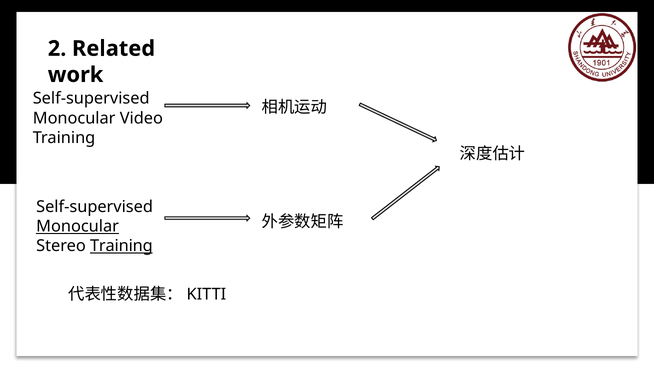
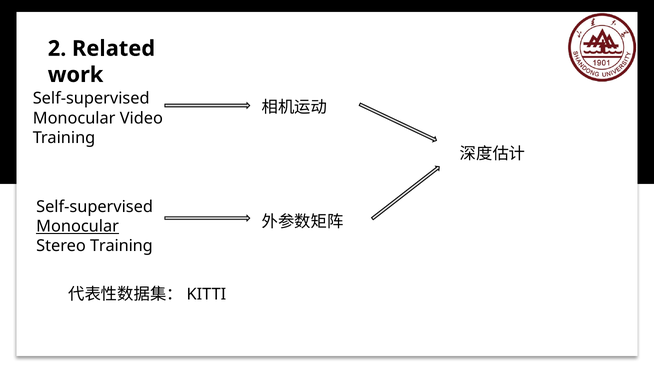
Training at (121, 246) underline: present -> none
